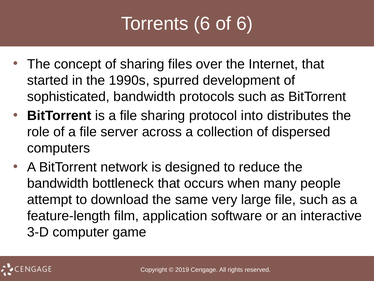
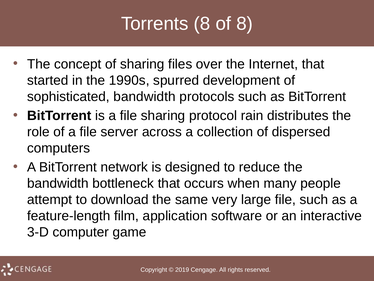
Torrents 6: 6 -> 8
of 6: 6 -> 8
into: into -> rain
